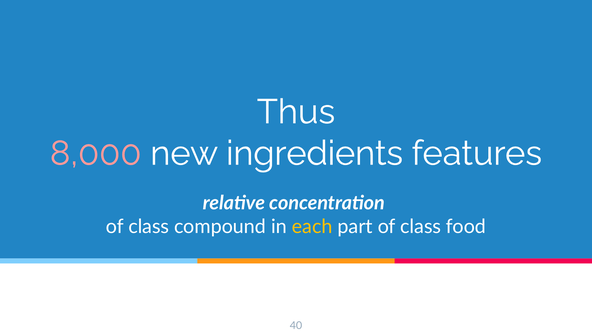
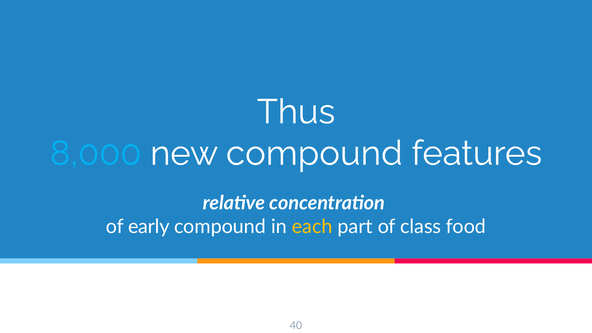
8,000 colour: pink -> light blue
new ingredients: ingredients -> compound
class at (149, 227): class -> early
